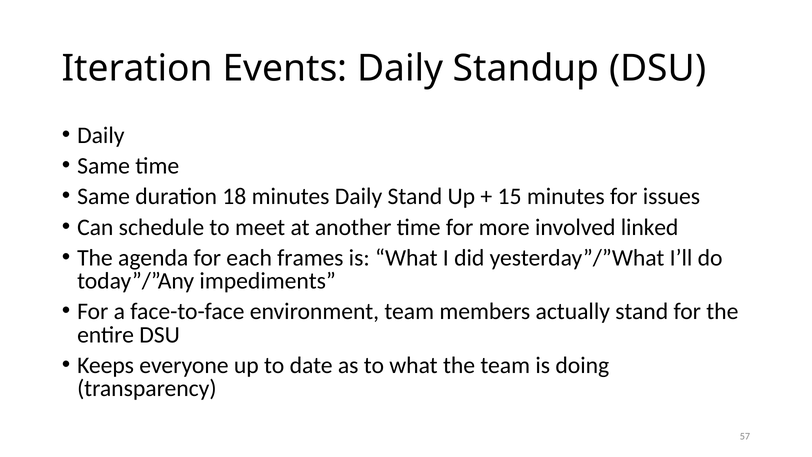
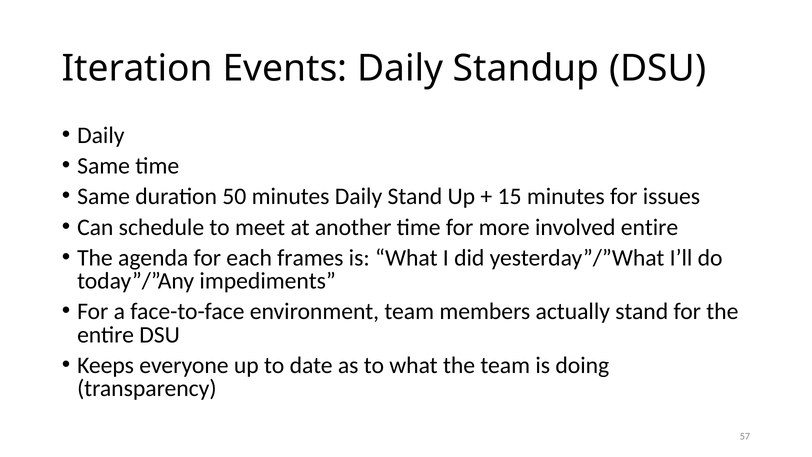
18: 18 -> 50
involved linked: linked -> entire
